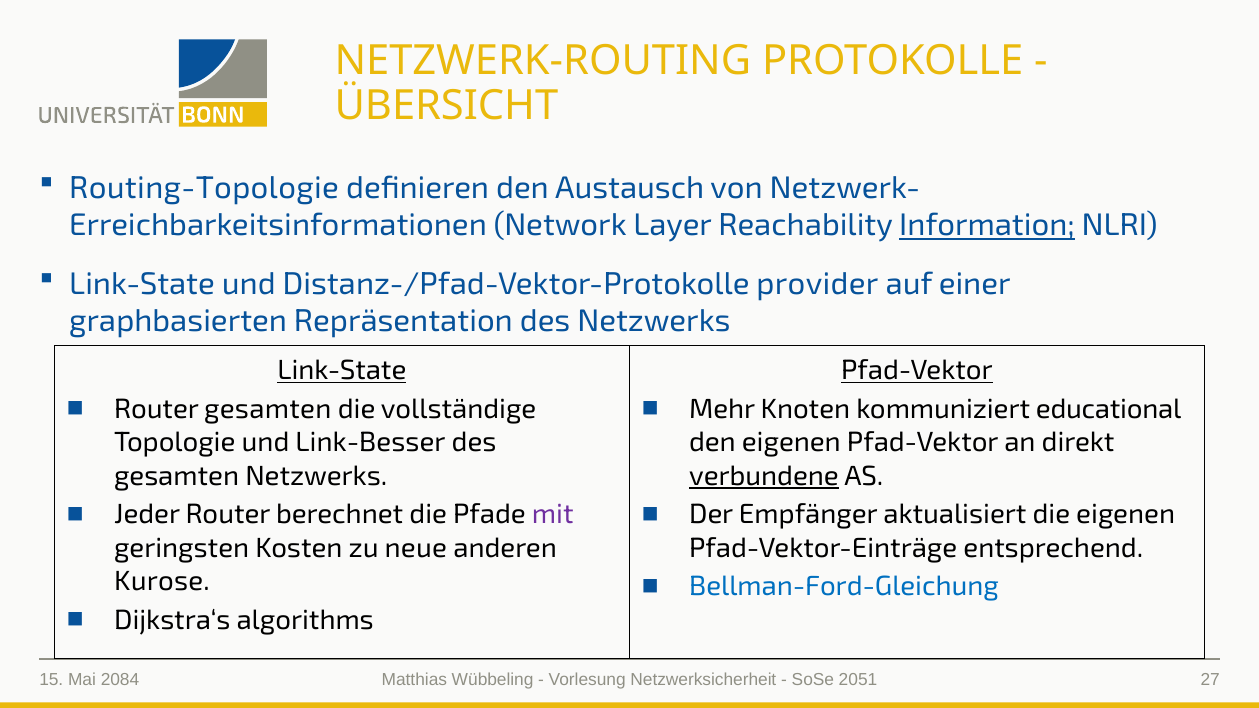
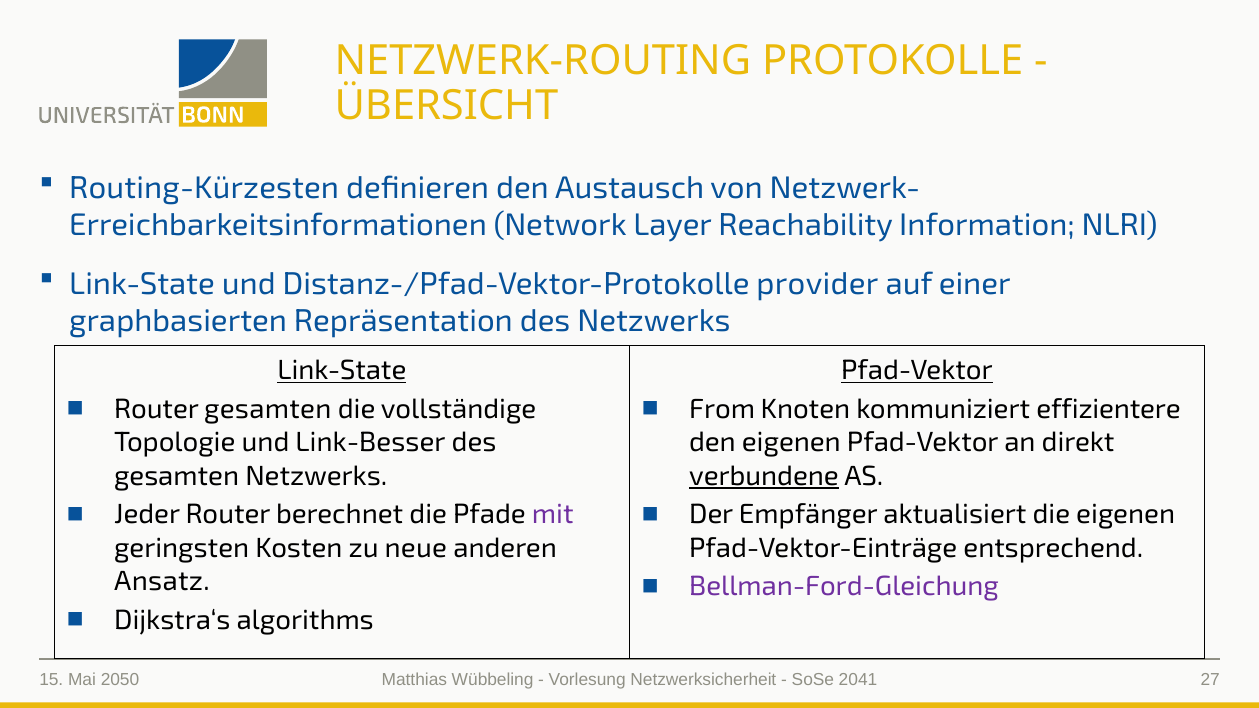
Routing-Topologie: Routing-Topologie -> Routing-Kürzesten
Information underline: present -> none
Mehr: Mehr -> From
educational: educational -> effizientere
Kurose: Kurose -> Ansatz
Bellman-Ford-Gleichung colour: blue -> purple
2084: 2084 -> 2050
2051: 2051 -> 2041
